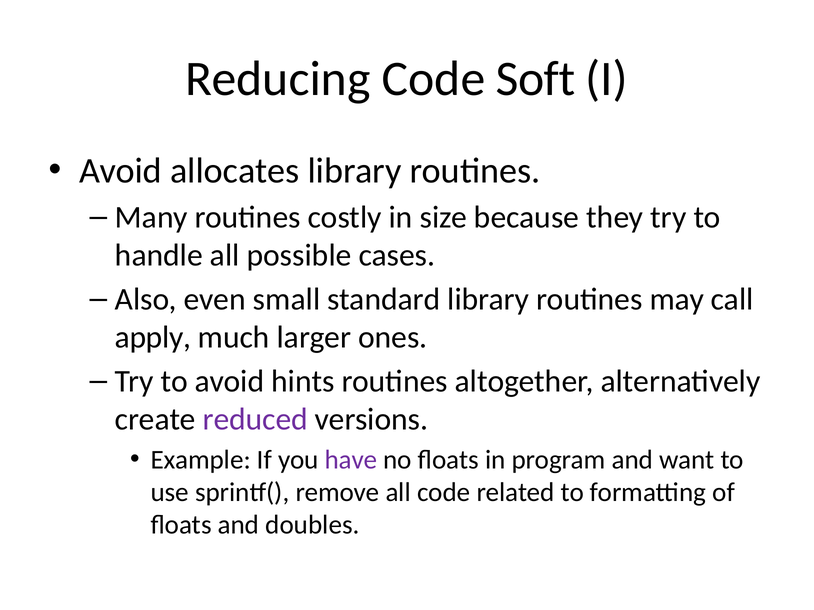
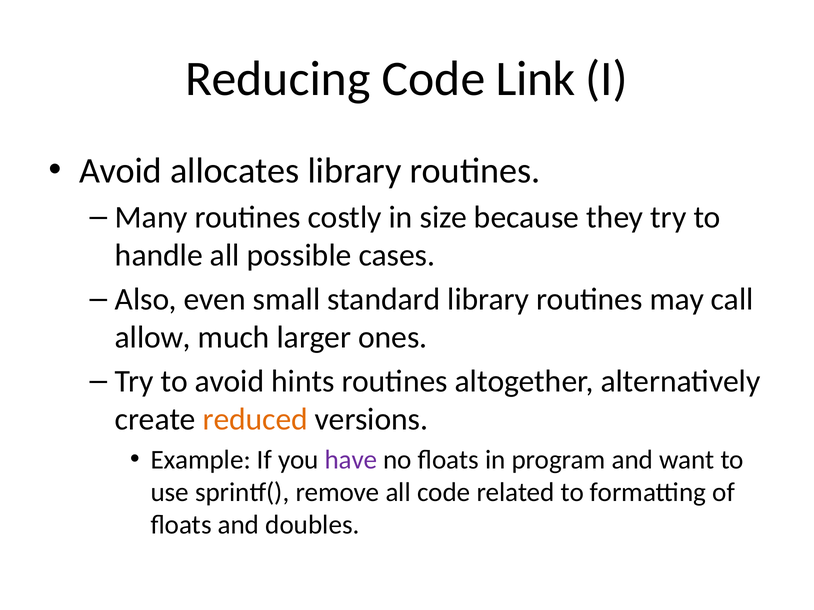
Soft: Soft -> Link
apply: apply -> allow
reduced colour: purple -> orange
